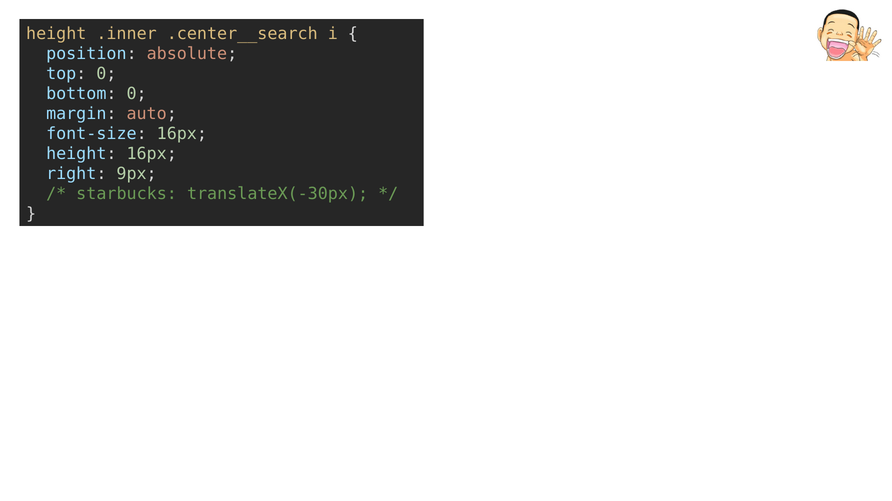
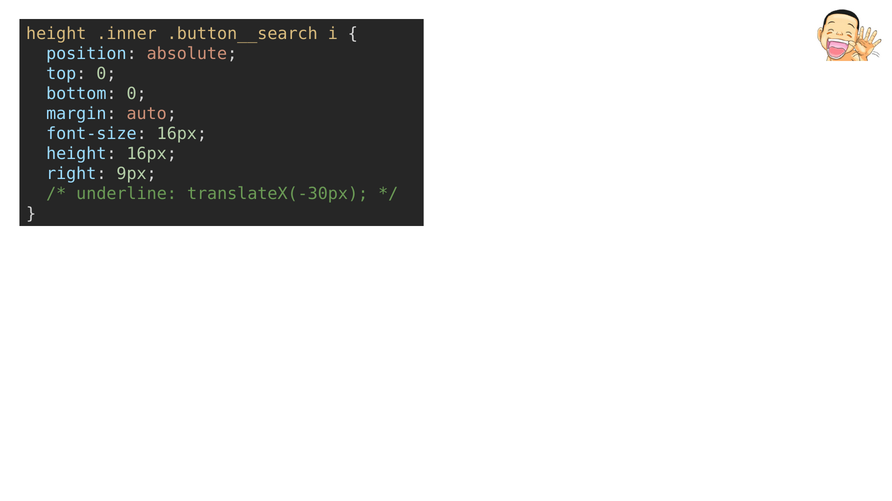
.center__search: .center__search -> .button__search
starbucks: starbucks -> underline
